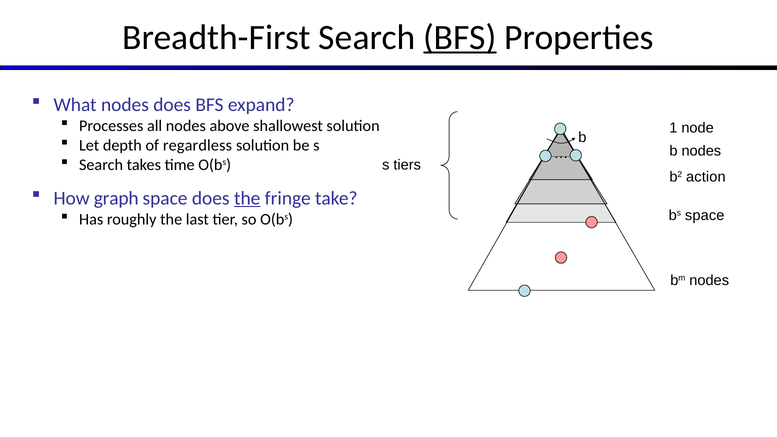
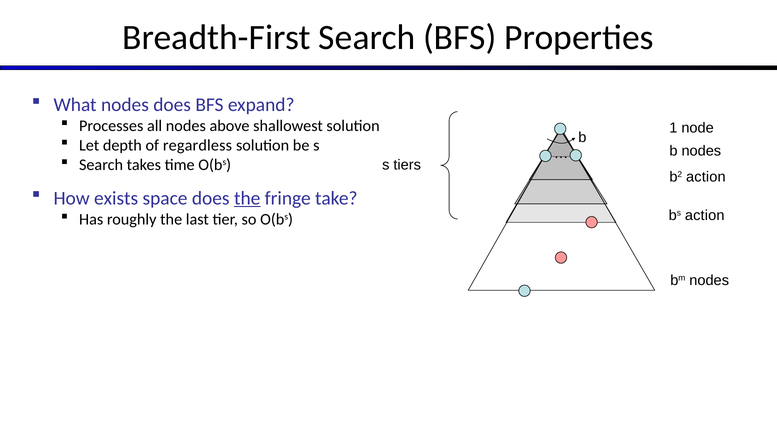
BFS at (460, 37) underline: present -> none
graph: graph -> exists
bs space: space -> action
